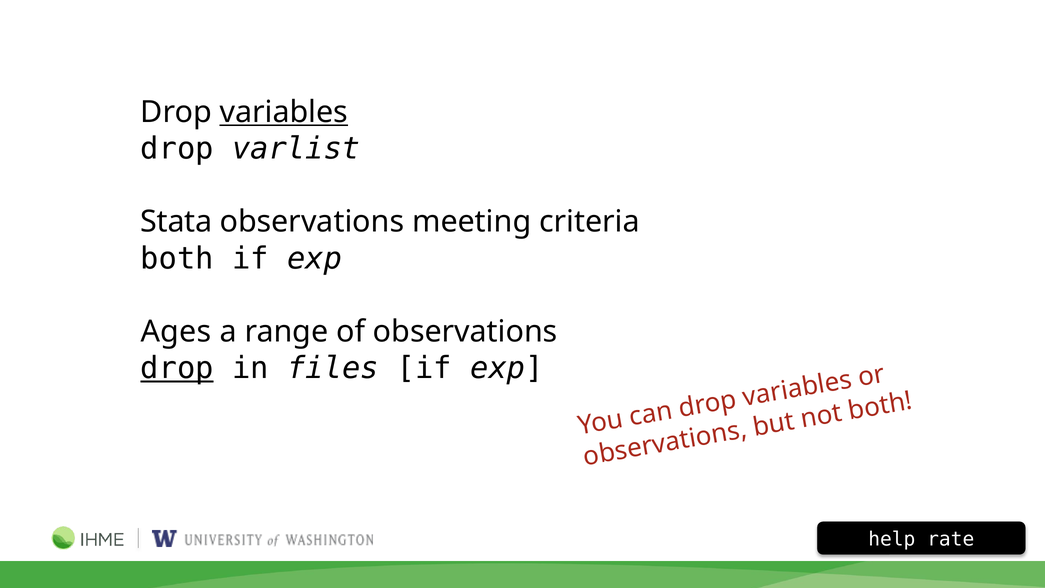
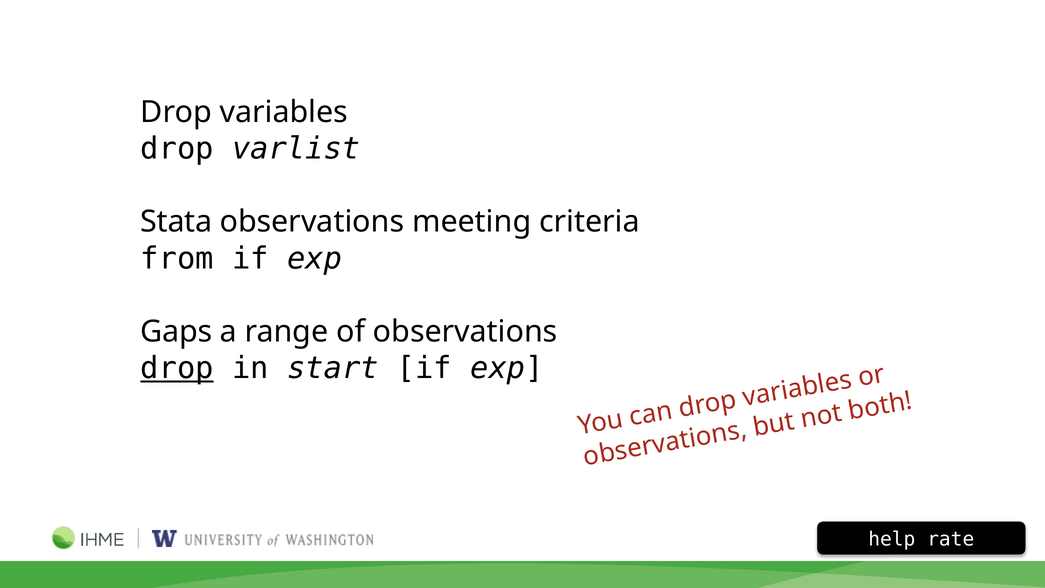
variables underline: present -> none
both: both -> from
Ages: Ages -> Gaps
files: files -> start
